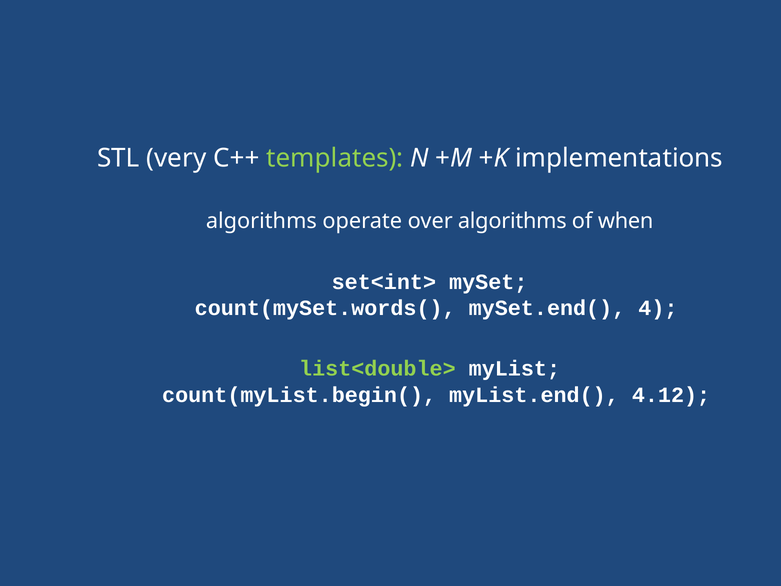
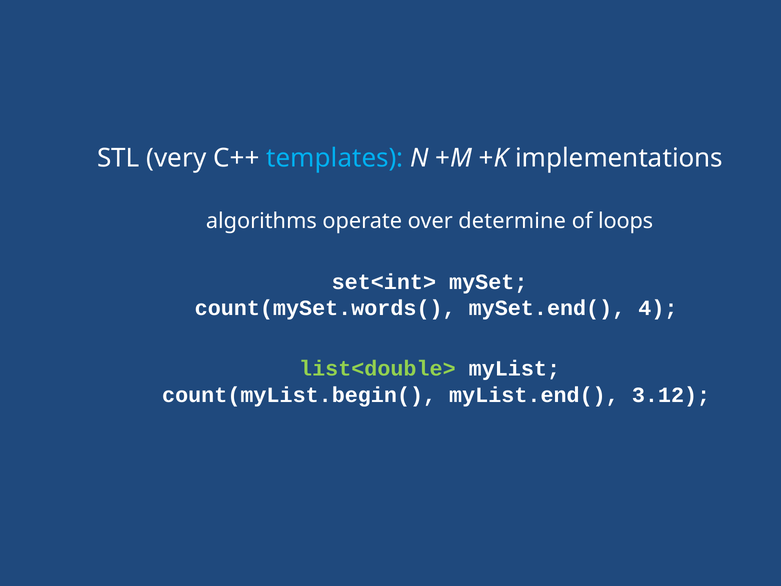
templates colour: light green -> light blue
over algorithms: algorithms -> determine
when: when -> loops
4.12: 4.12 -> 3.12
